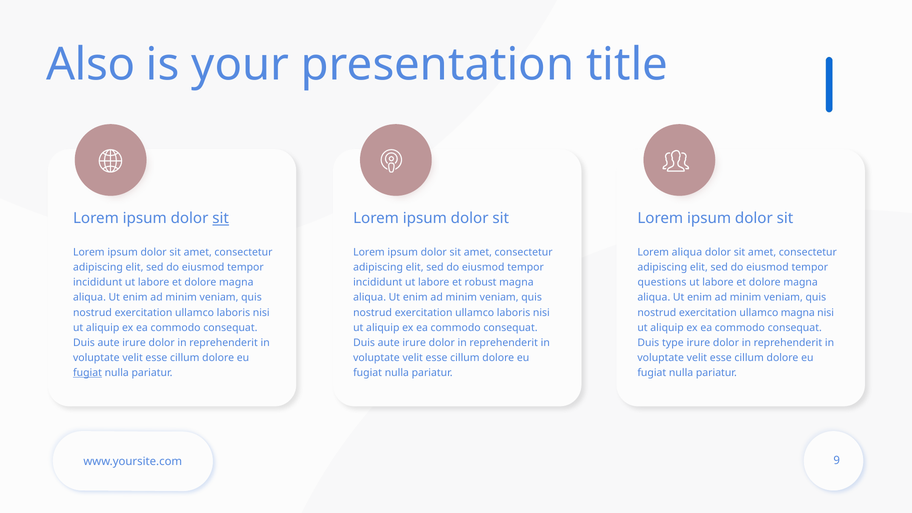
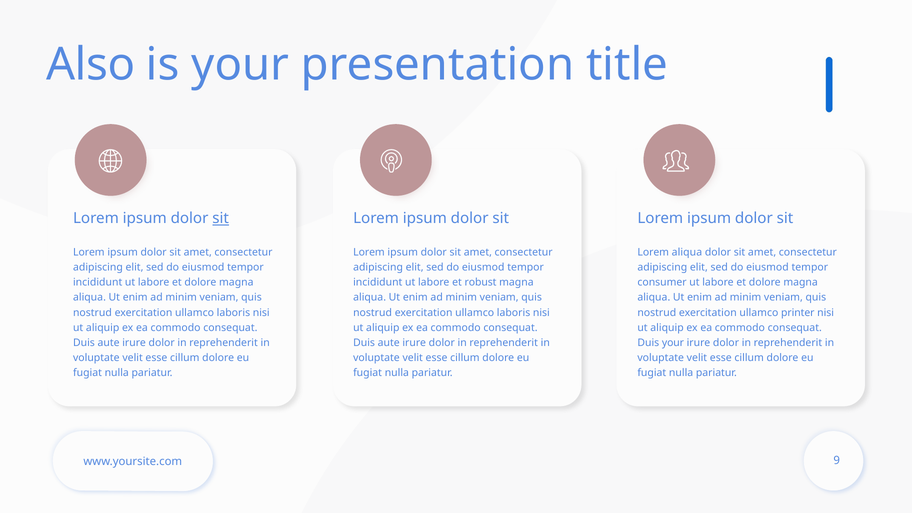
questions: questions -> consumer
ullamco magna: magna -> printer
Duis type: type -> your
fugiat at (87, 373) underline: present -> none
